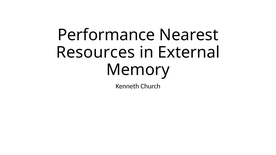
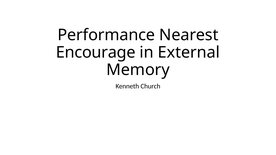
Resources: Resources -> Encourage
